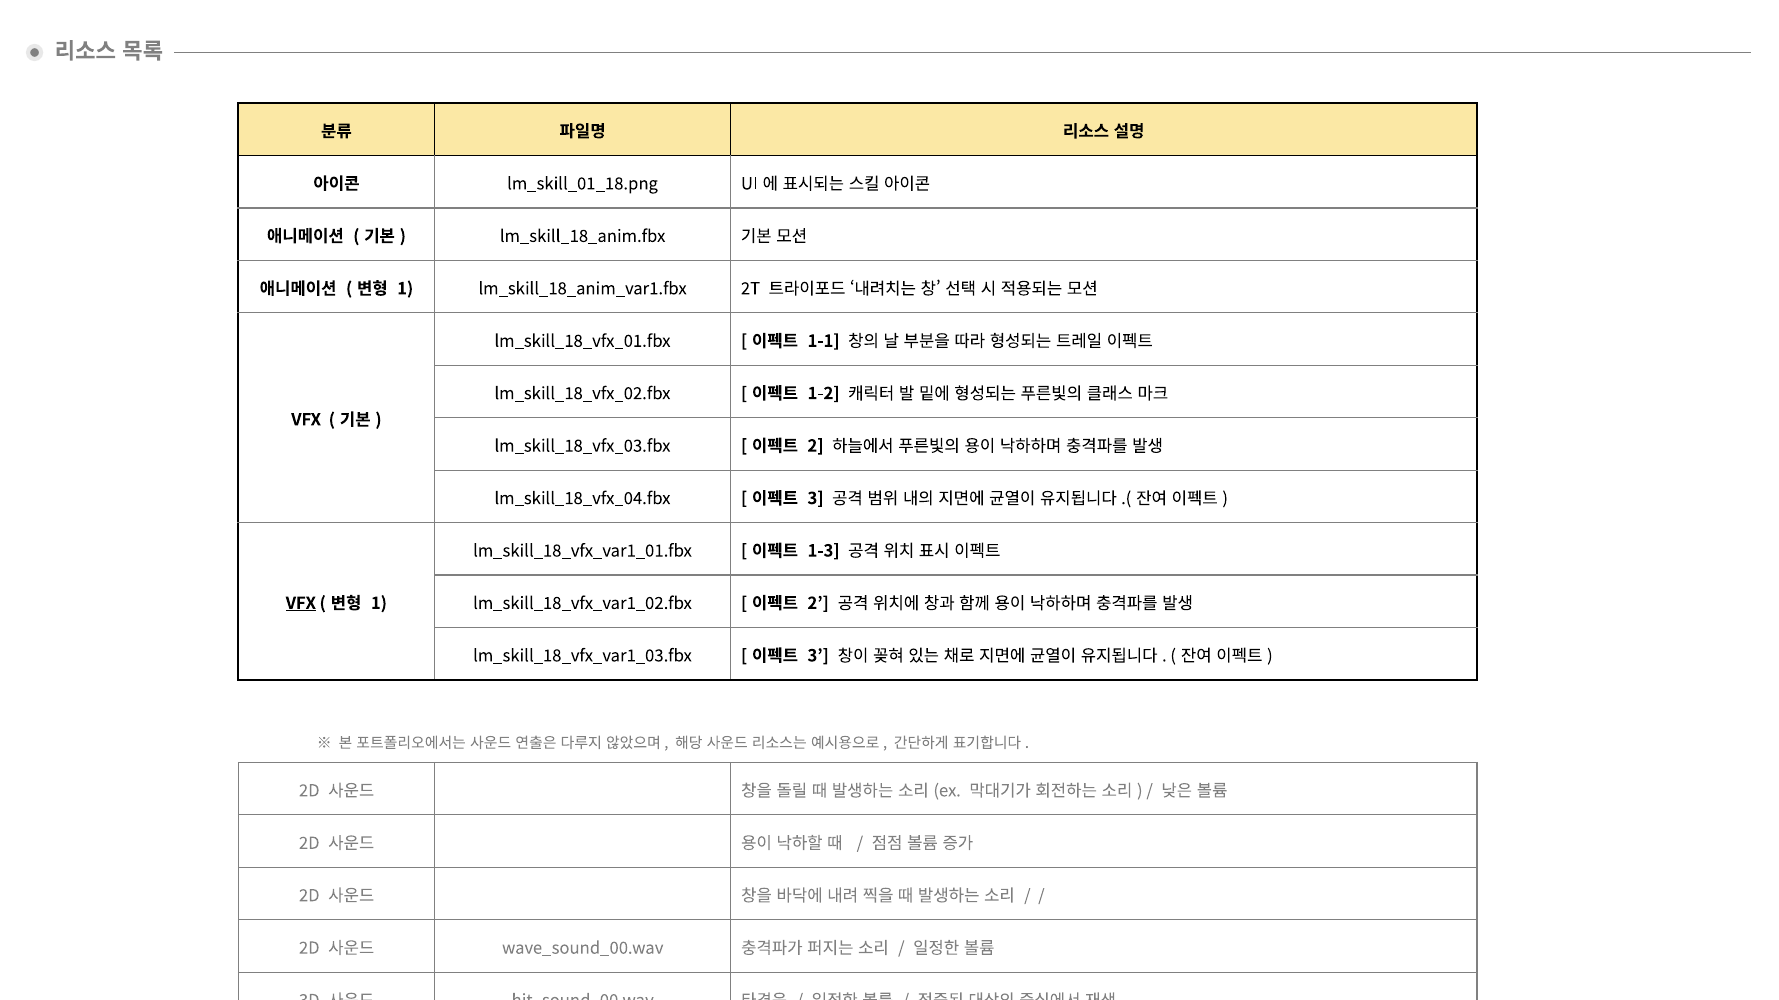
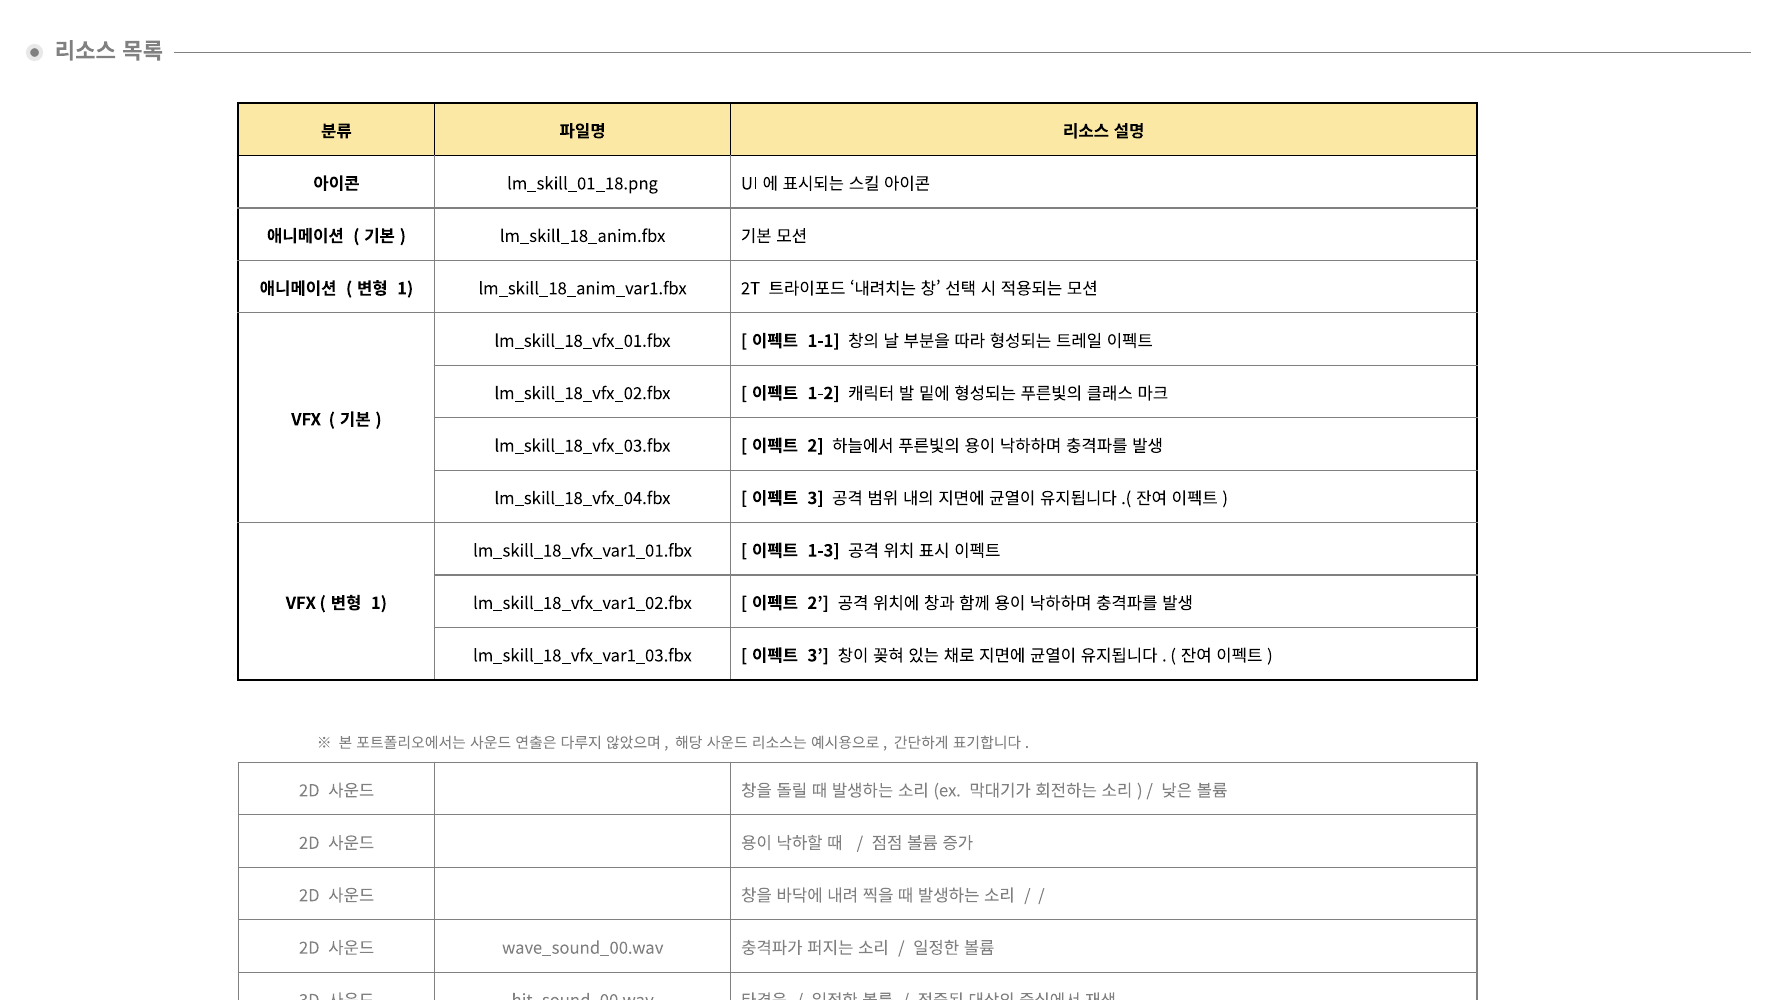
VFX at (301, 604) underline: present -> none
